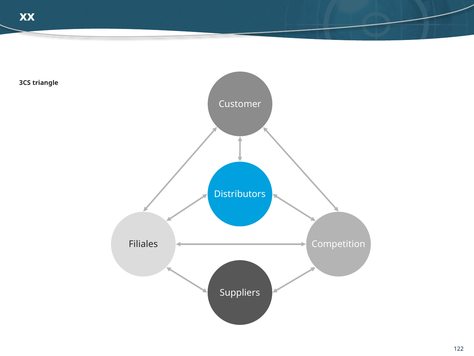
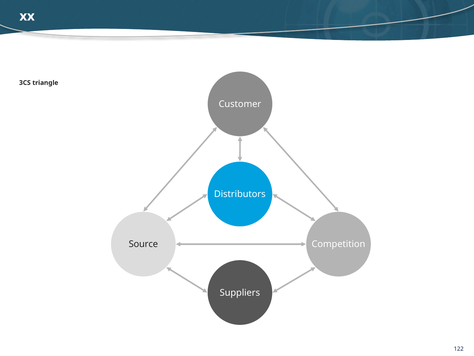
Filiales: Filiales -> Source
